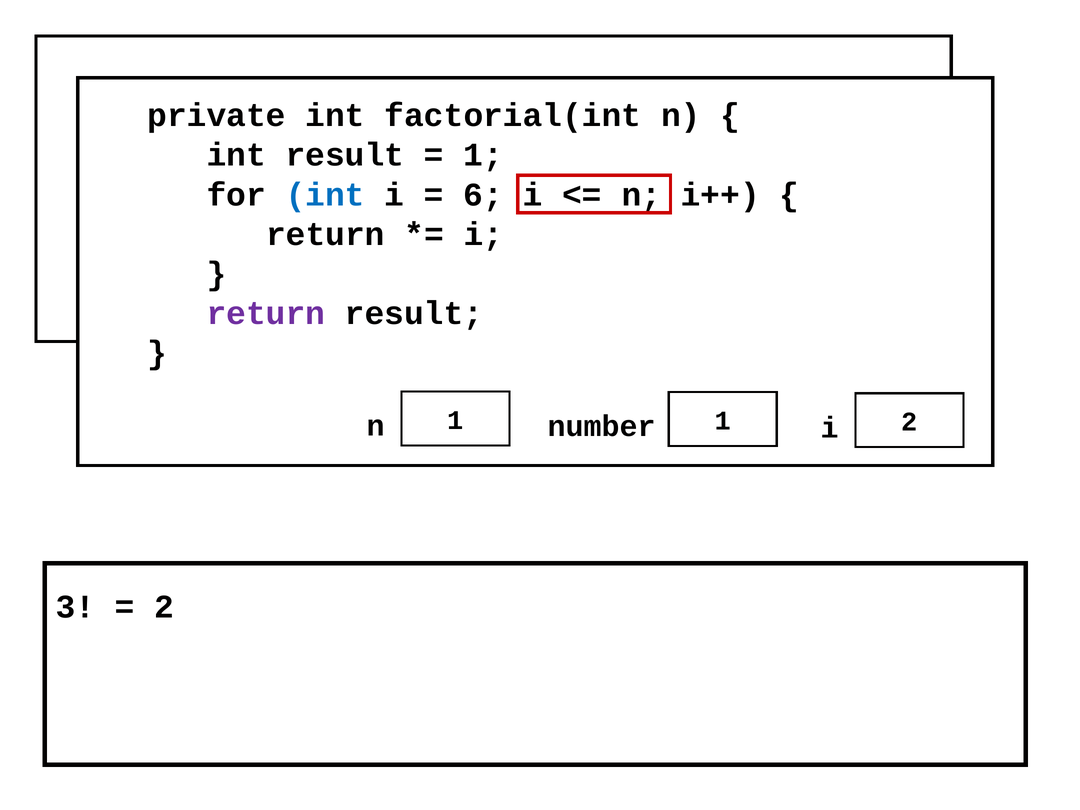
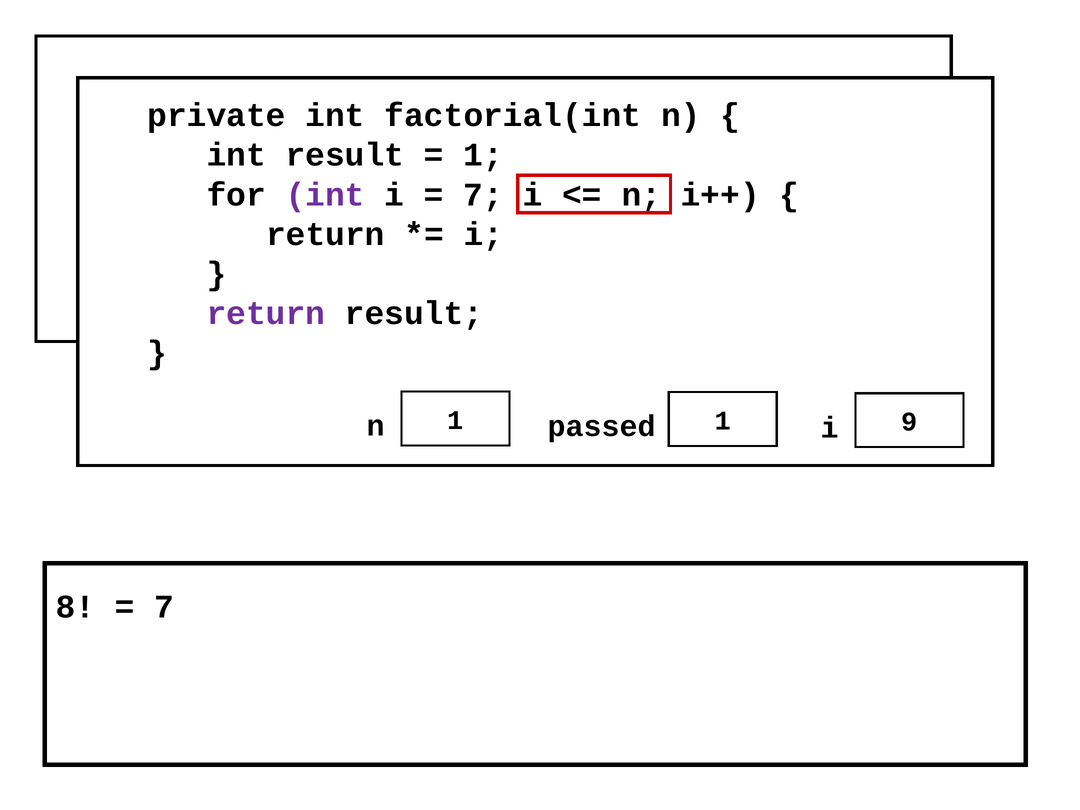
int at (325, 195) colour: blue -> purple
6 at (483, 195): 6 -> 7
n 2: 2 -> 9
number: number -> passed
3: 3 -> 8
2 at (164, 607): 2 -> 7
